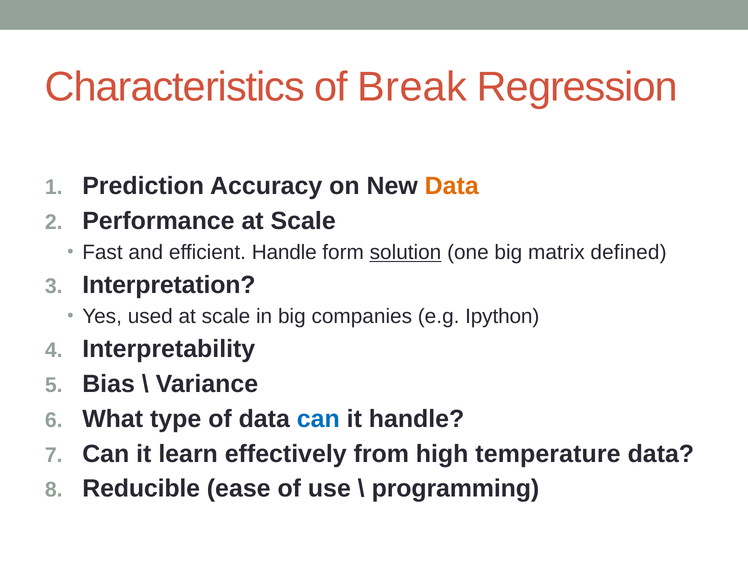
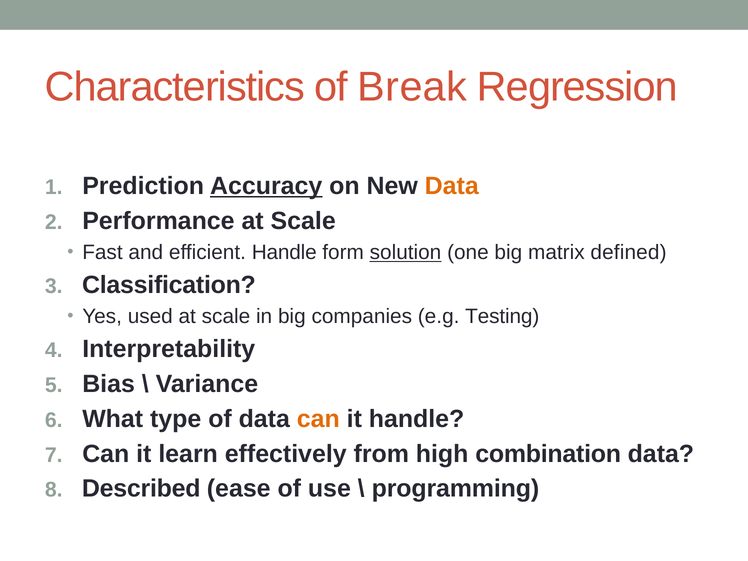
Accuracy underline: none -> present
Interpretation: Interpretation -> Classification
Ipython: Ipython -> Testing
can at (318, 419) colour: blue -> orange
temperature: temperature -> combination
Reducible: Reducible -> Described
